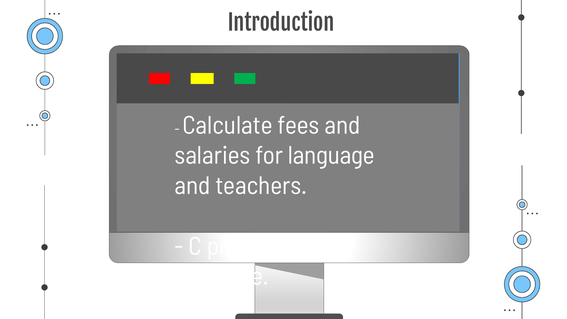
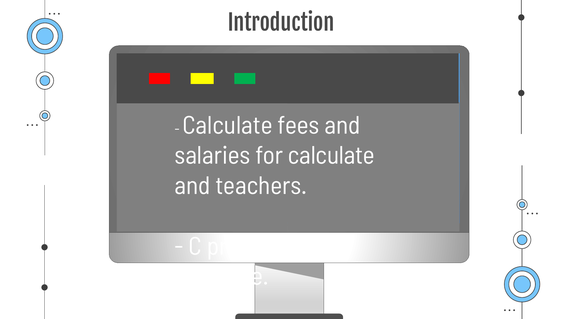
for language: language -> calculate
